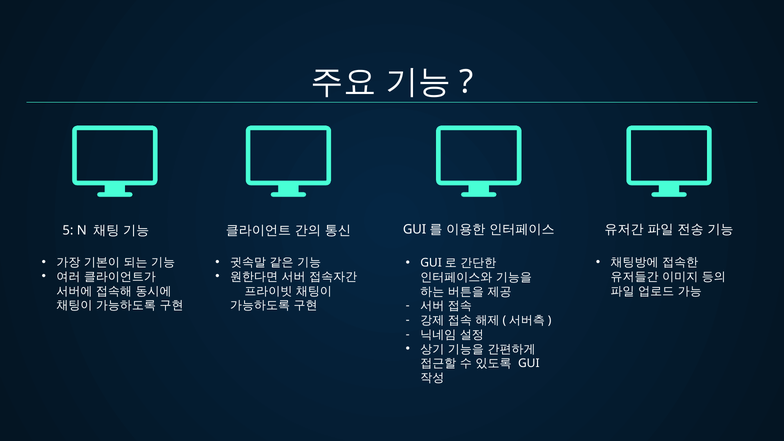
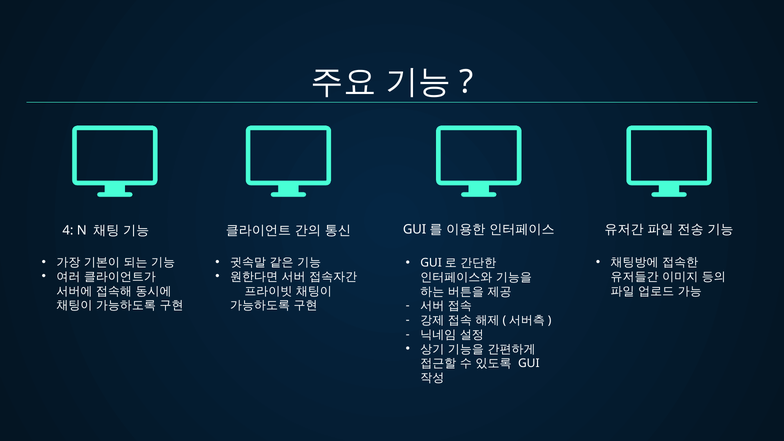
5: 5 -> 4
